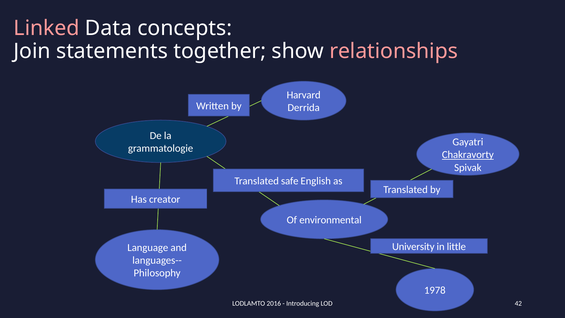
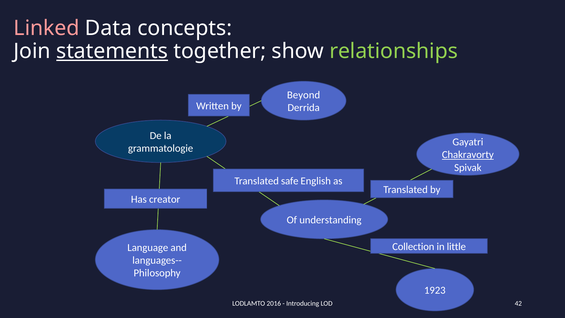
statements underline: none -> present
relationships colour: pink -> light green
Harvard: Harvard -> Beyond
environmental: environmental -> understanding
University: University -> Collection
1978: 1978 -> 1923
